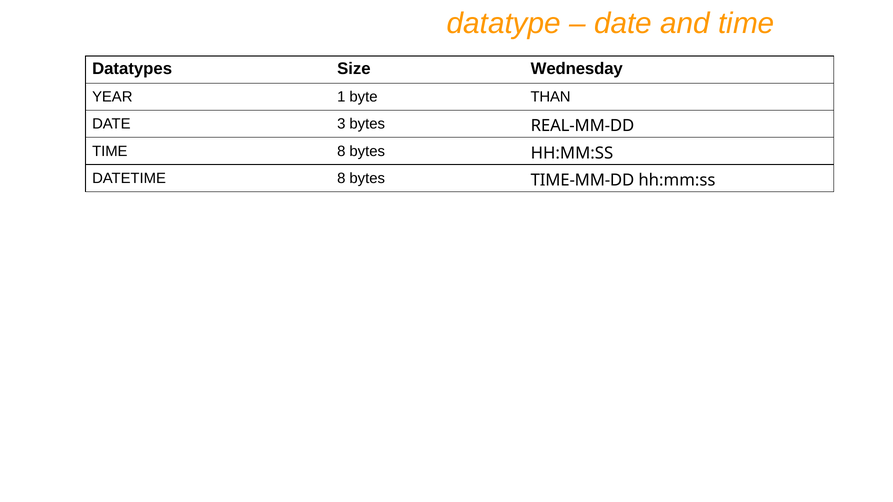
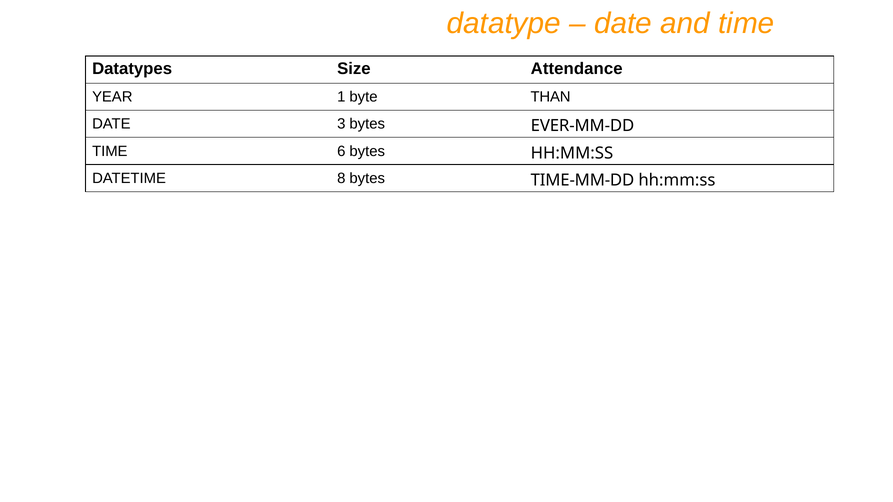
Wednesday: Wednesday -> Attendance
REAL-MM-DD: REAL-MM-DD -> EVER-MM-DD
TIME 8: 8 -> 6
